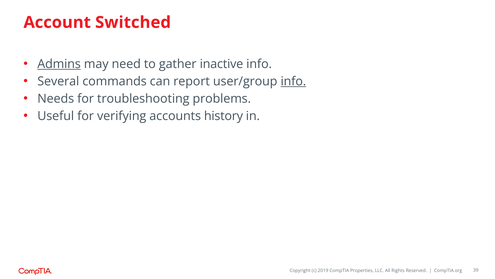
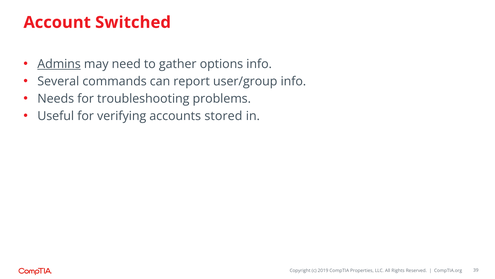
inactive: inactive -> options
info at (293, 81) underline: present -> none
history: history -> stored
